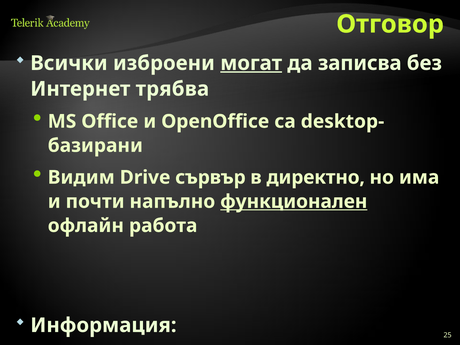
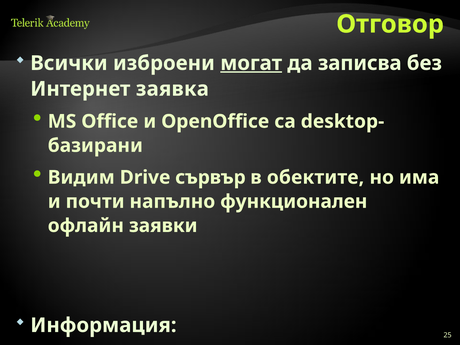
трябва: трябва -> заявка
директно: директно -> обектите
функционален underline: present -> none
работа: работа -> заявки
